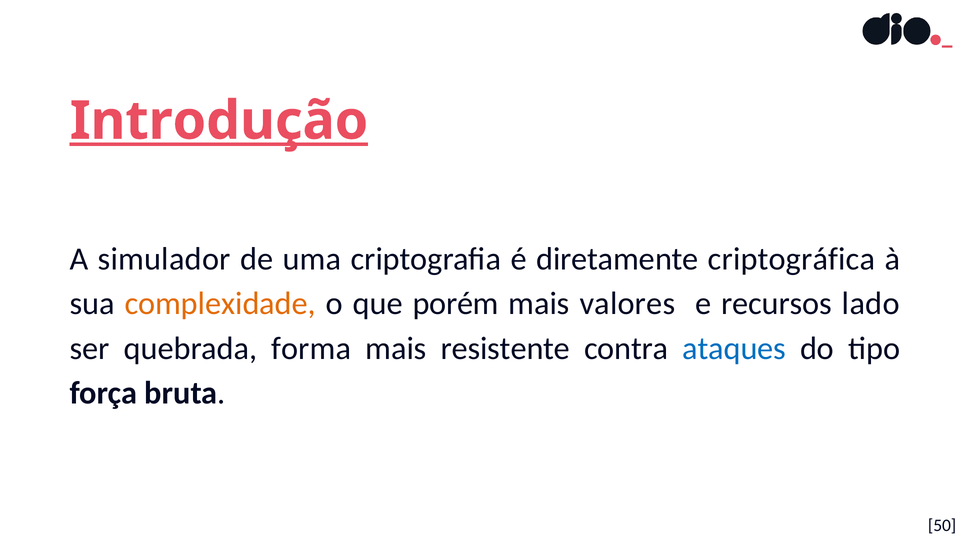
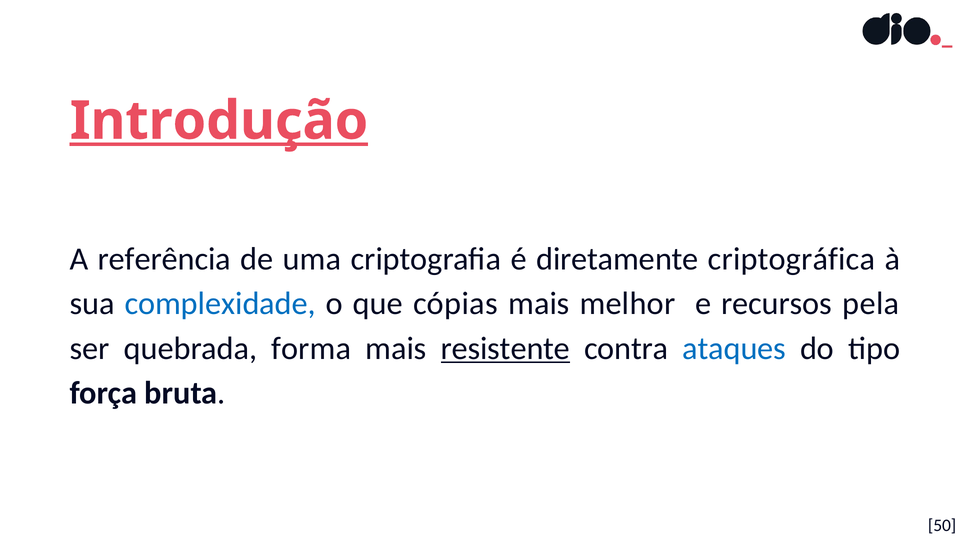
simulador: simulador -> referência
complexidade colour: orange -> blue
porém: porém -> cópias
valores: valores -> melhor
lado: lado -> pela
resistente underline: none -> present
